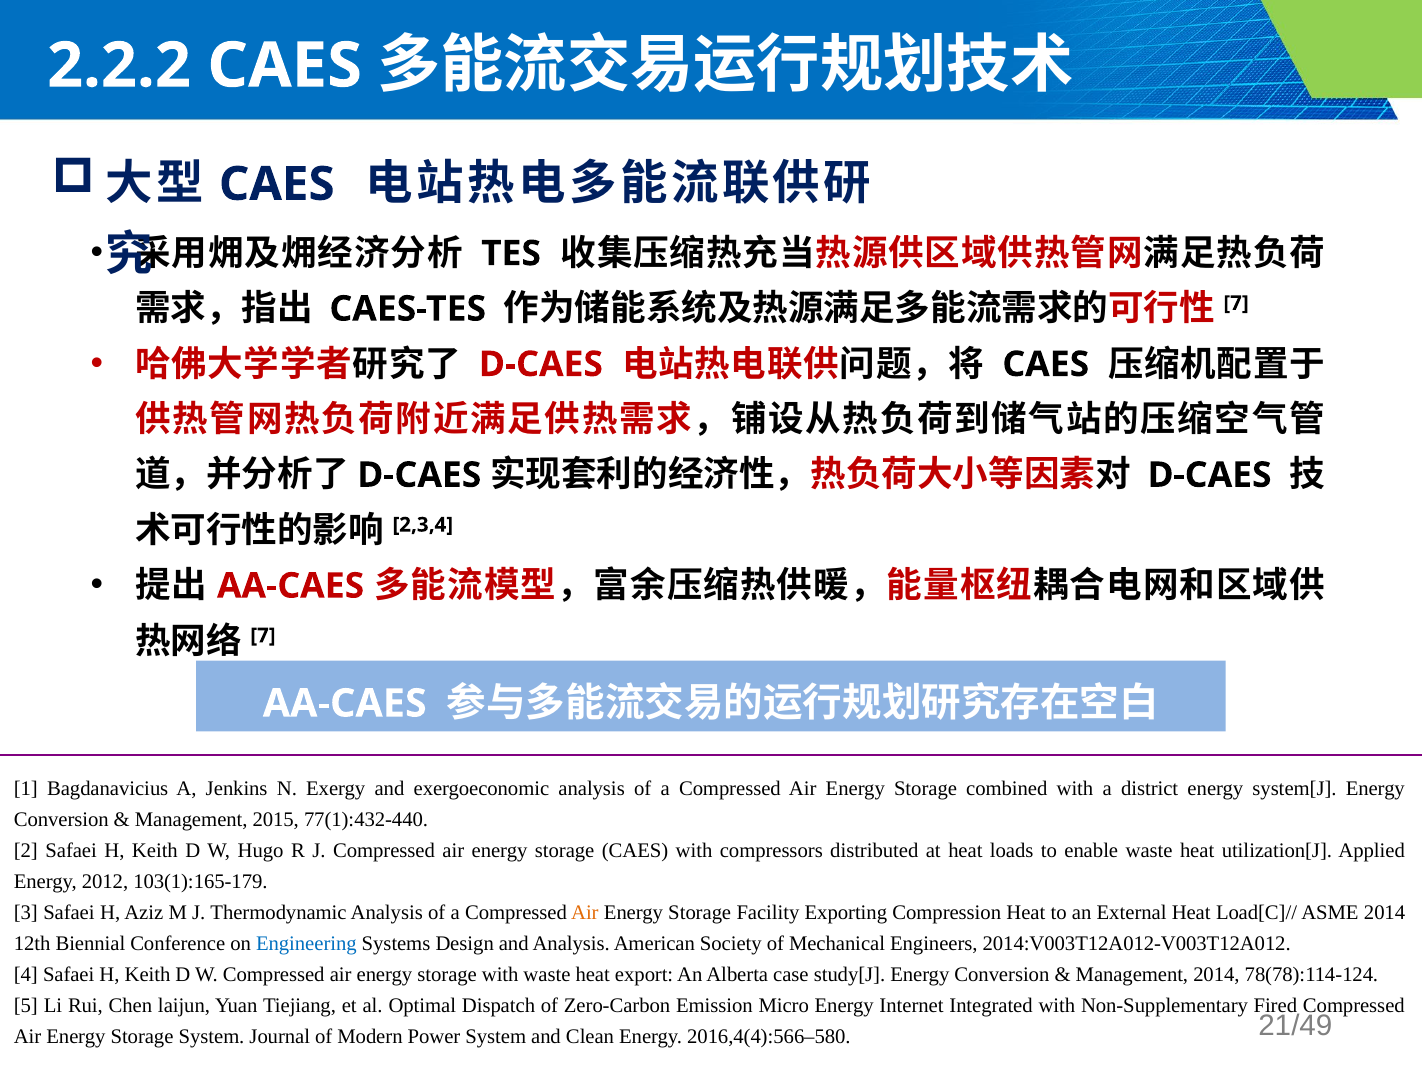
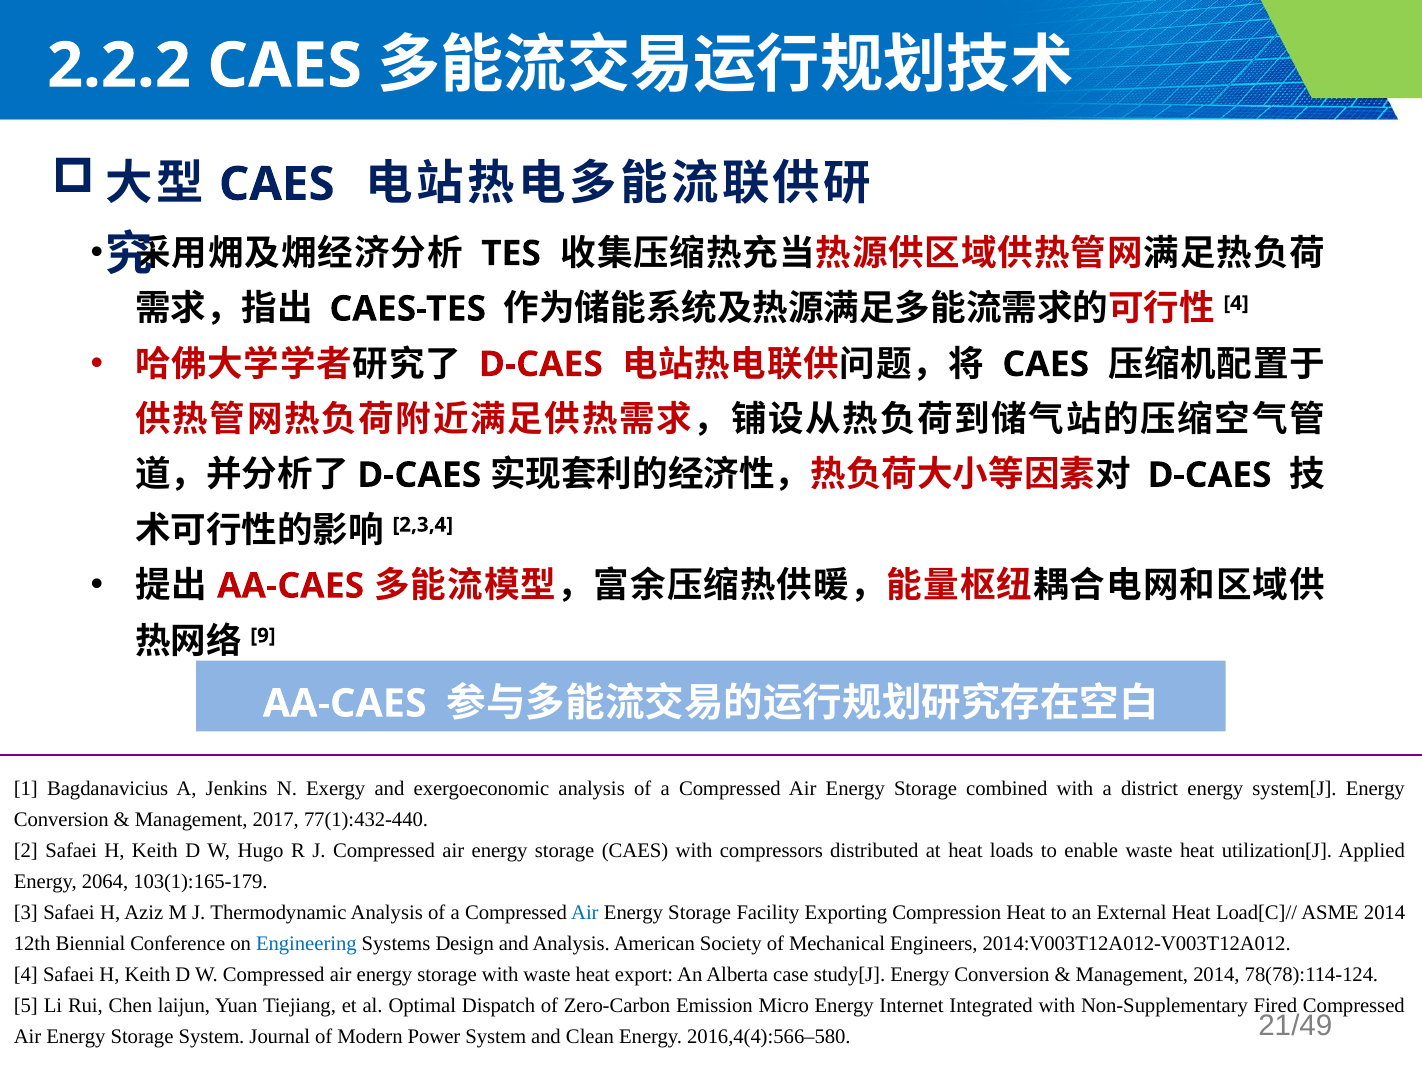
7 at (1236, 303): 7 -> 4
7 at (263, 636): 7 -> 9
2015: 2015 -> 2017
2012: 2012 -> 2064
Air at (585, 913) colour: orange -> blue
